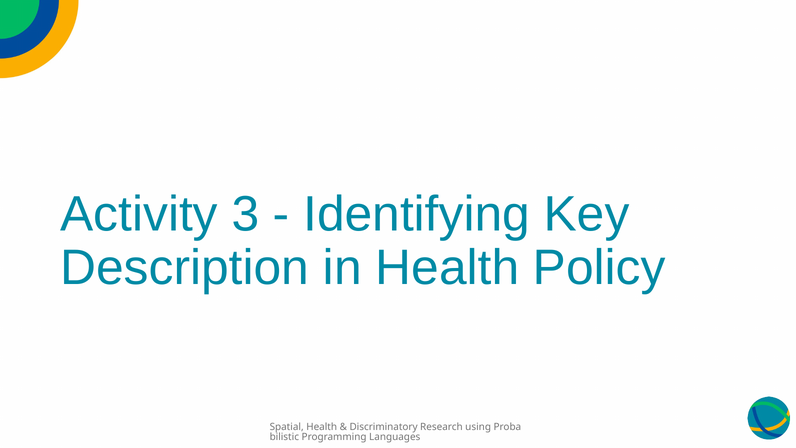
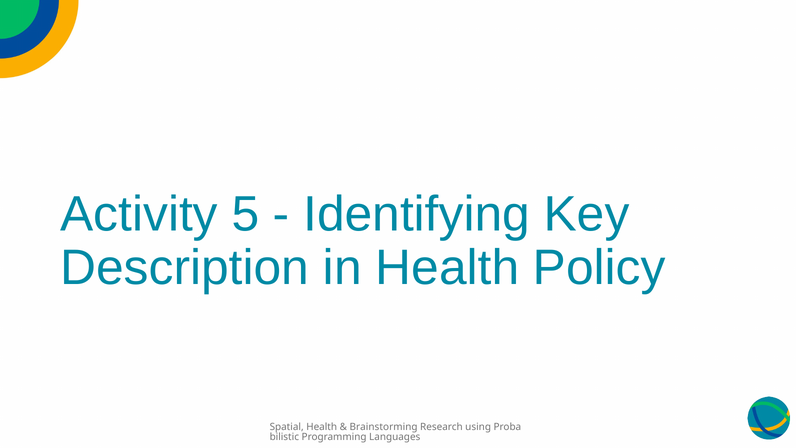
3: 3 -> 5
Discriminatory: Discriminatory -> Brainstorming
